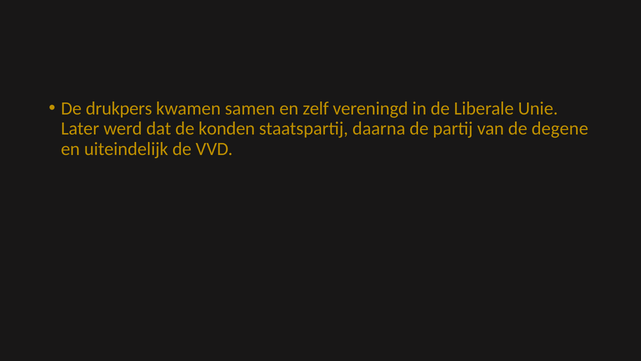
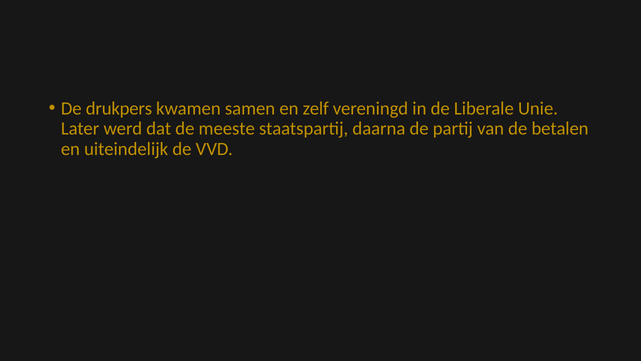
konden: konden -> meeste
degene: degene -> betalen
